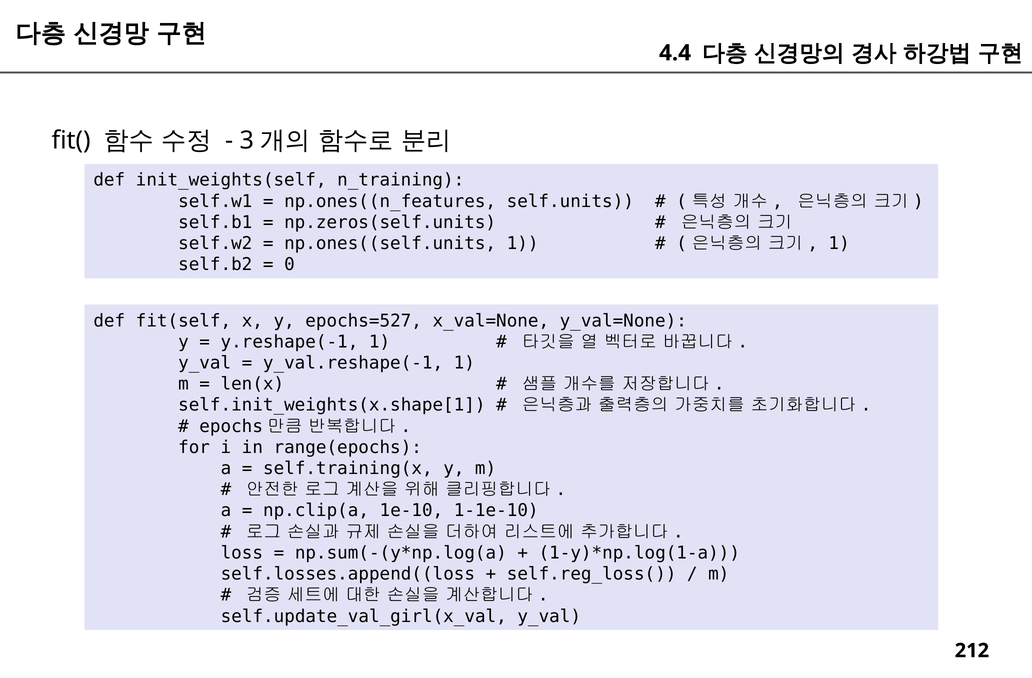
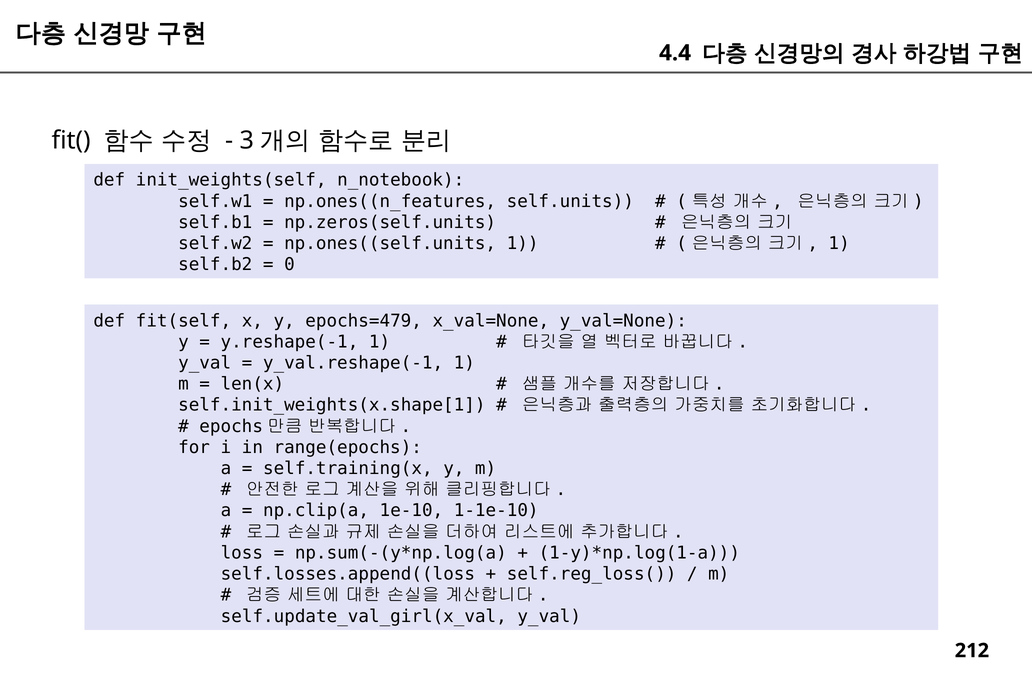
n_training: n_training -> n_notebook
epochs=527: epochs=527 -> epochs=479
